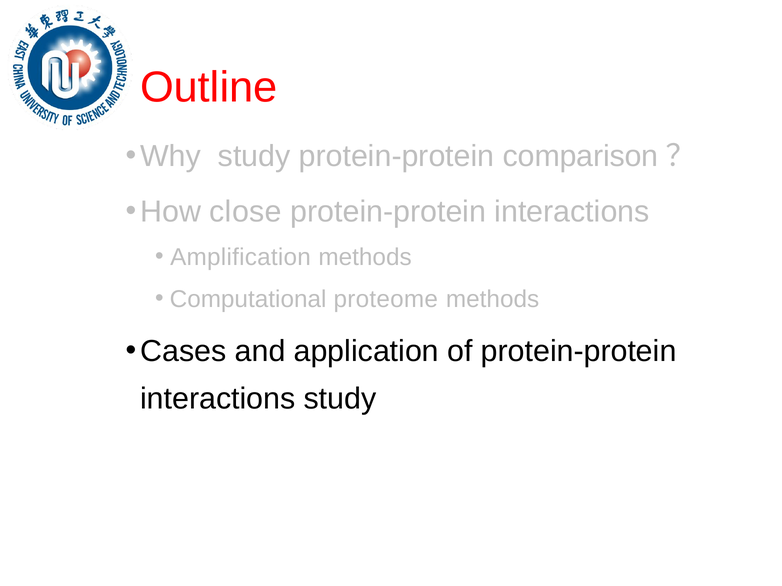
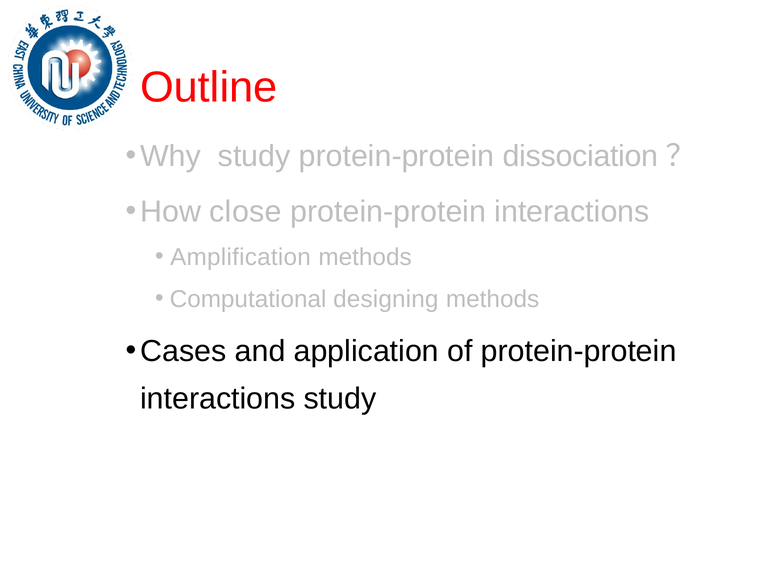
comparison: comparison -> dissociation
proteome: proteome -> designing
